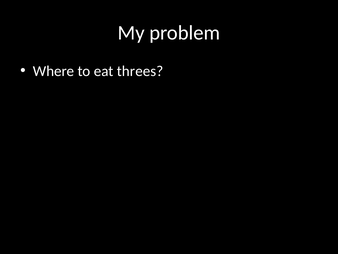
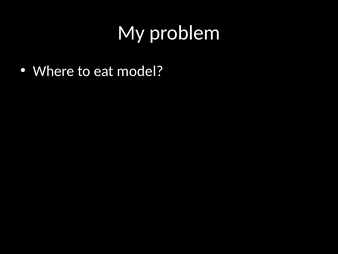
threes: threes -> model
